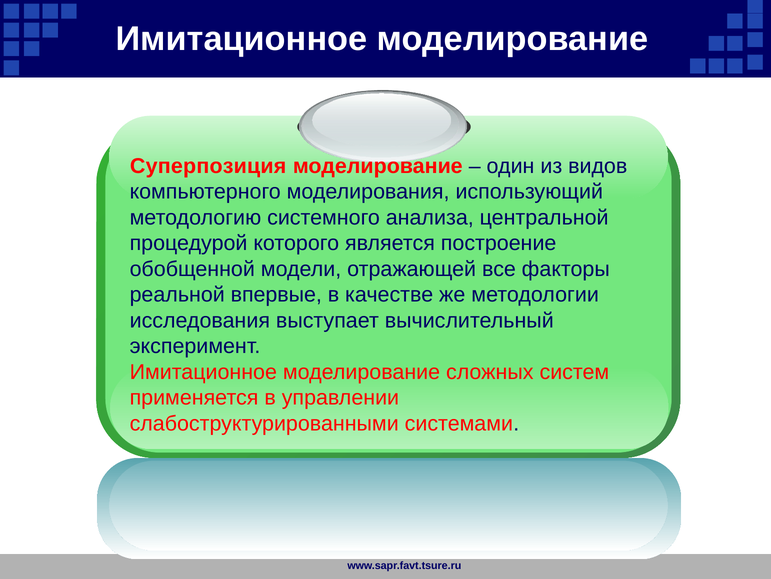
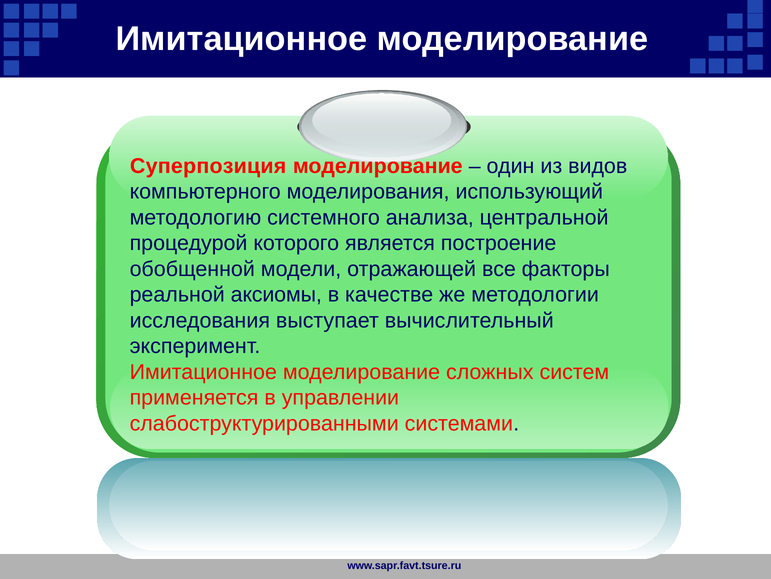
впервые: впервые -> аксиомы
